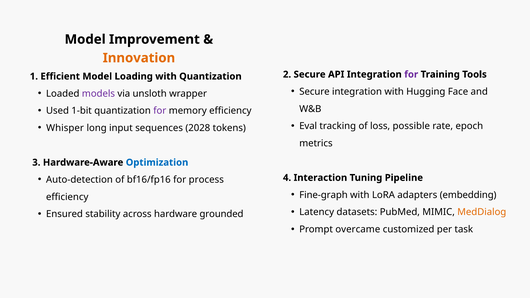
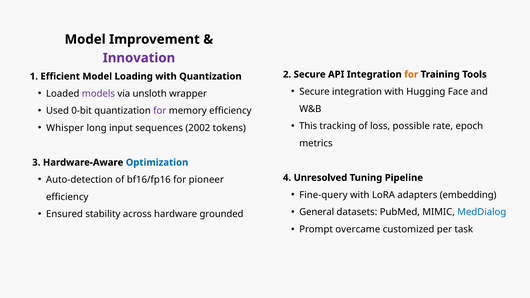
Innovation colour: orange -> purple
for at (411, 74) colour: purple -> orange
1-bit: 1-bit -> 0-bit
Eval: Eval -> This
2028: 2028 -> 2002
process: process -> pioneer
Interaction: Interaction -> Unresolved
Fine-graph: Fine-graph -> Fine-query
Latency: Latency -> General
MedDialog colour: orange -> blue
